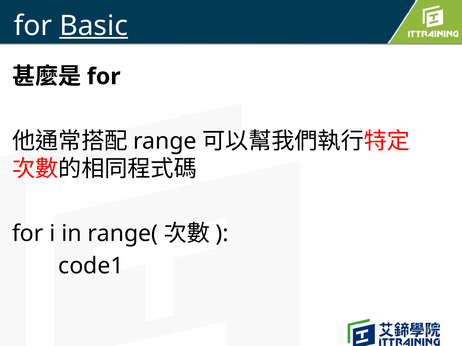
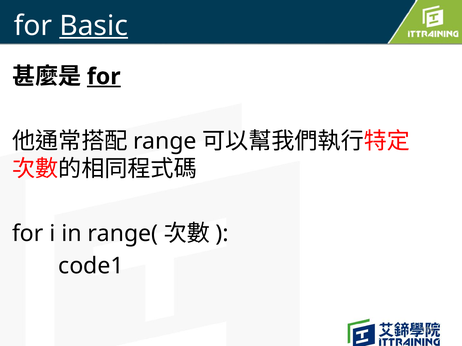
for at (104, 77) underline: none -> present
